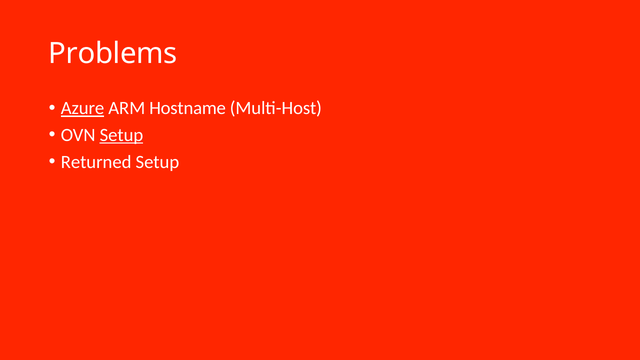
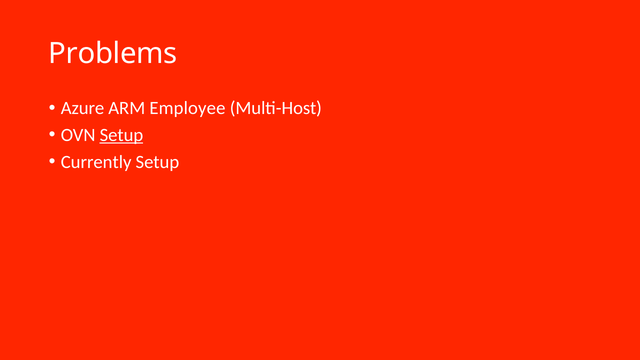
Azure underline: present -> none
Hostname: Hostname -> Employee
Returned: Returned -> Currently
